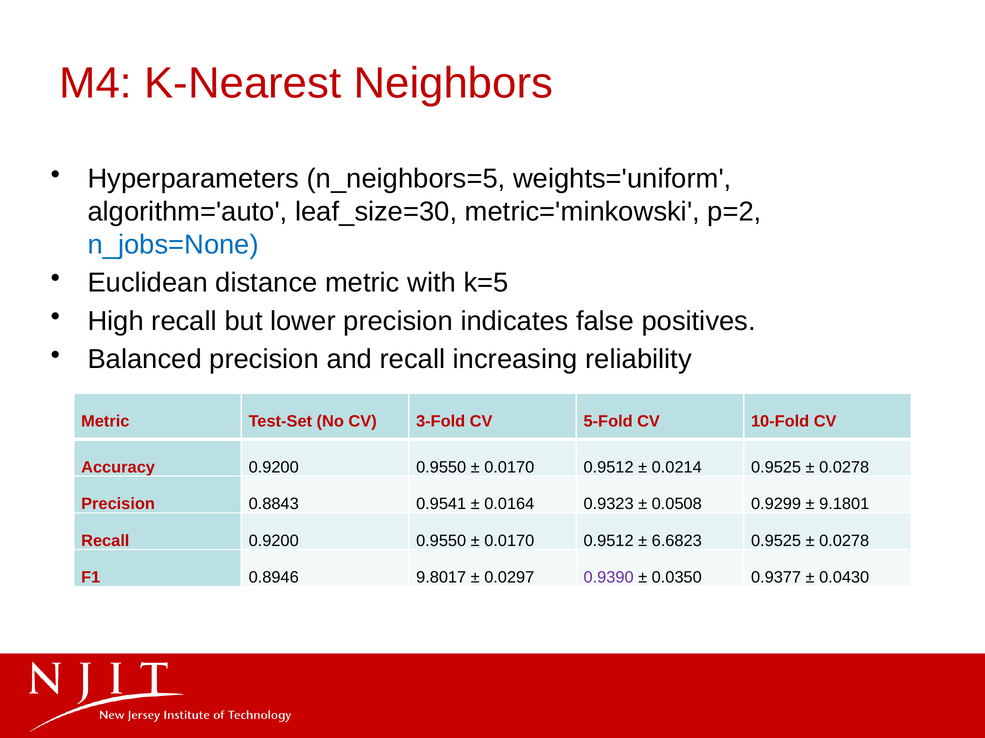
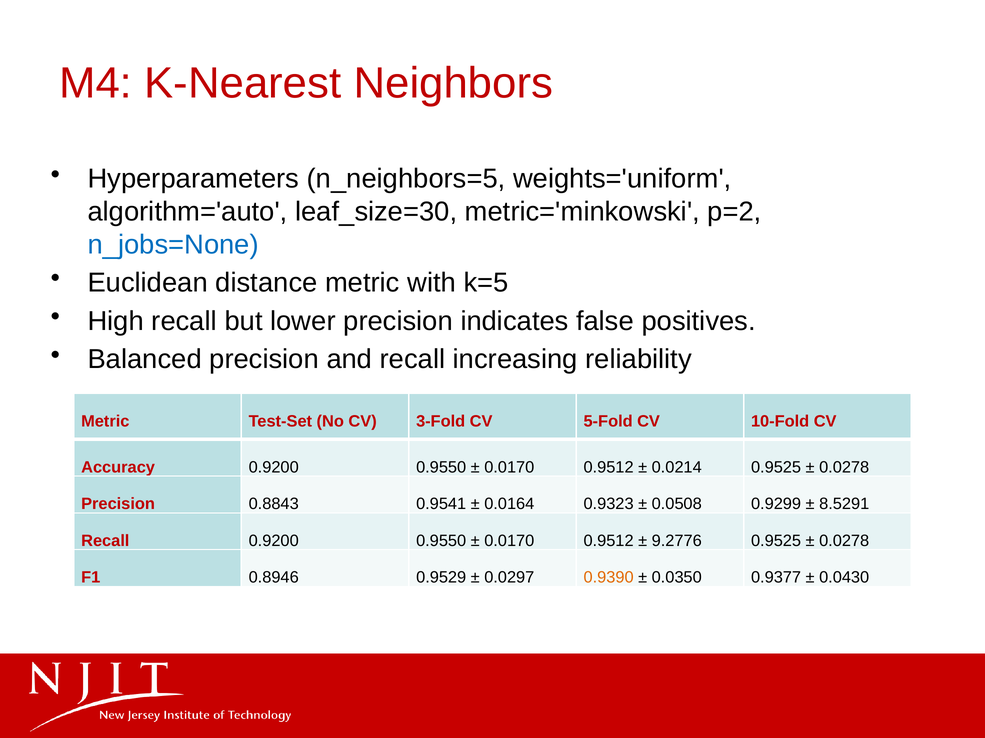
9.1801: 9.1801 -> 8.5291
6.6823: 6.6823 -> 9.2776
9.8017: 9.8017 -> 0.9529
0.9390 colour: purple -> orange
